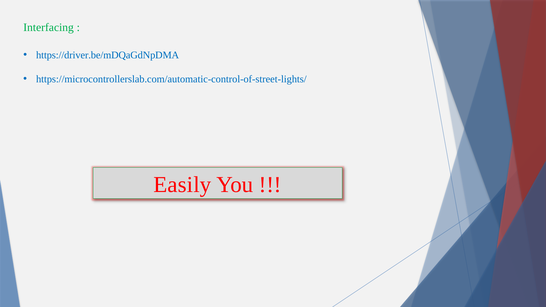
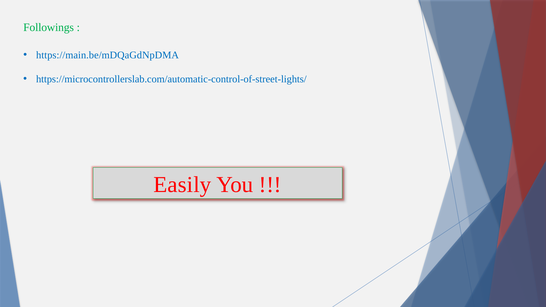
Interfacing: Interfacing -> Followings
https://driver.be/mDQaGdNpDMA: https://driver.be/mDQaGdNpDMA -> https://main.be/mDQaGdNpDMA
